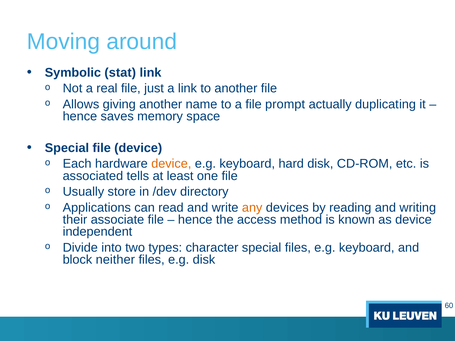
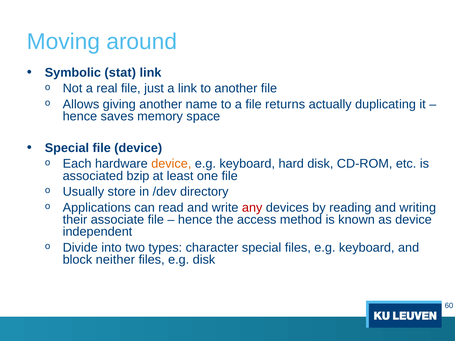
prompt: prompt -> returns
tells: tells -> bzip
any colour: orange -> red
